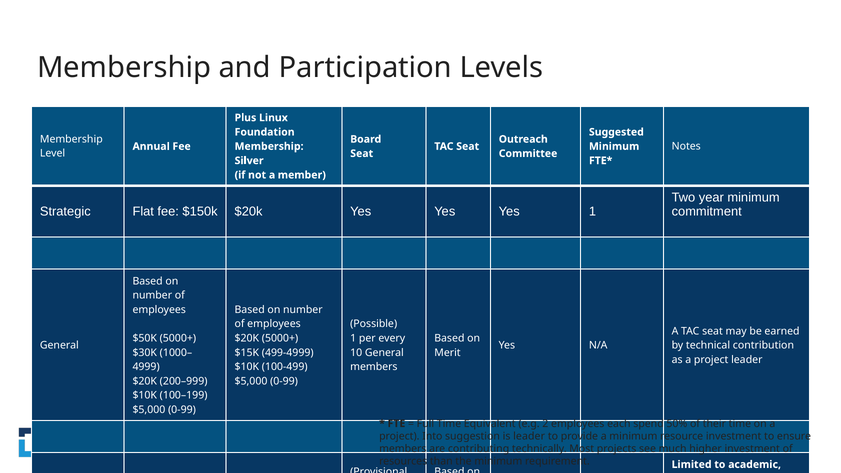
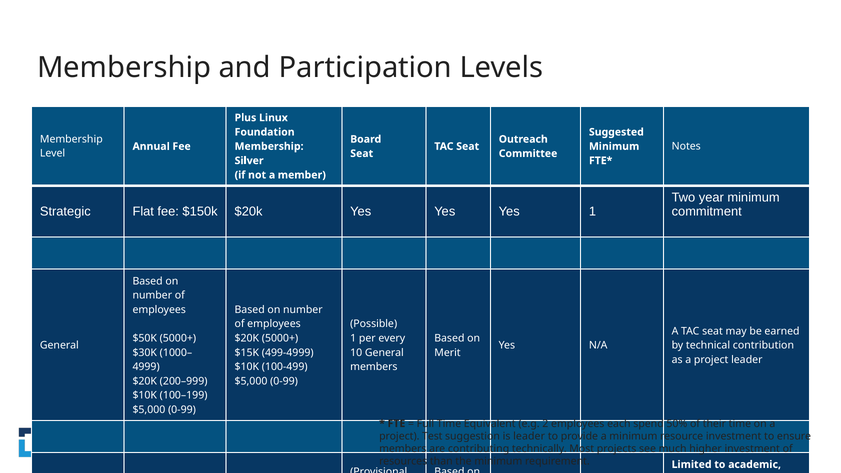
Into: Into -> Test
